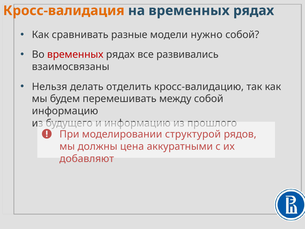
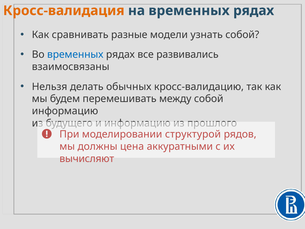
нужно: нужно -> узнать
временных at (75, 55) colour: red -> blue
отделить: отделить -> обычных
добавляют: добавляют -> вычисляют
